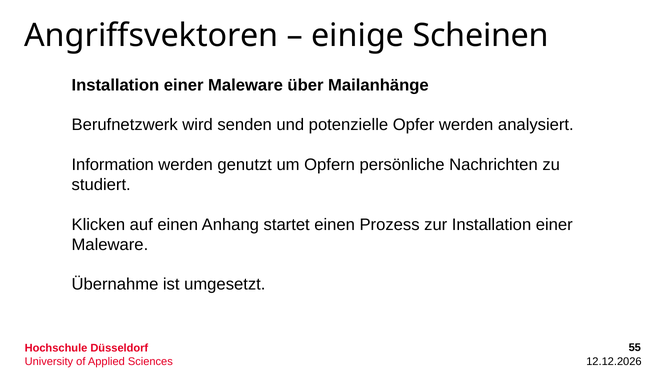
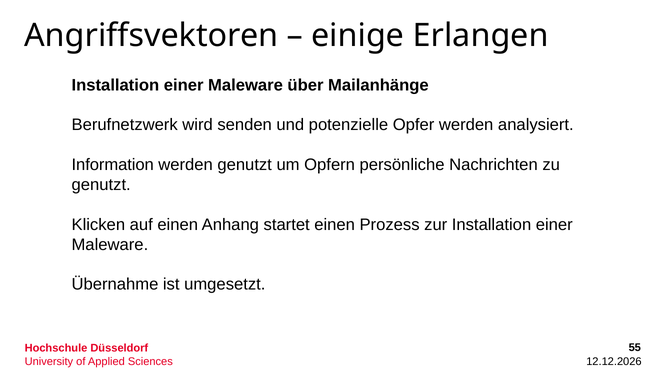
Scheinen: Scheinen -> Erlangen
studiert at (101, 185): studiert -> genutzt
